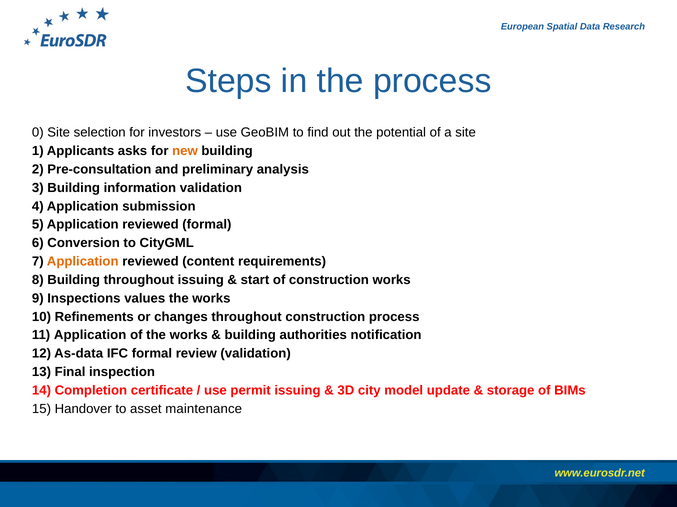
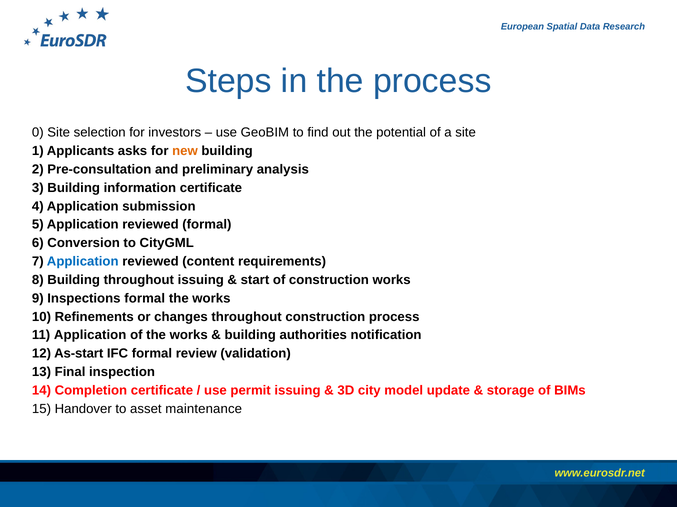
information validation: validation -> certificate
Application at (83, 262) colour: orange -> blue
Inspections values: values -> formal
As-data: As-data -> As-start
